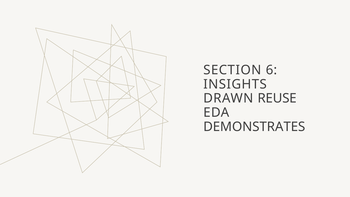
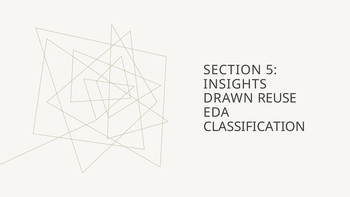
6: 6 -> 5
DEMONSTRATES: DEMONSTRATES -> CLASSIFICATION
